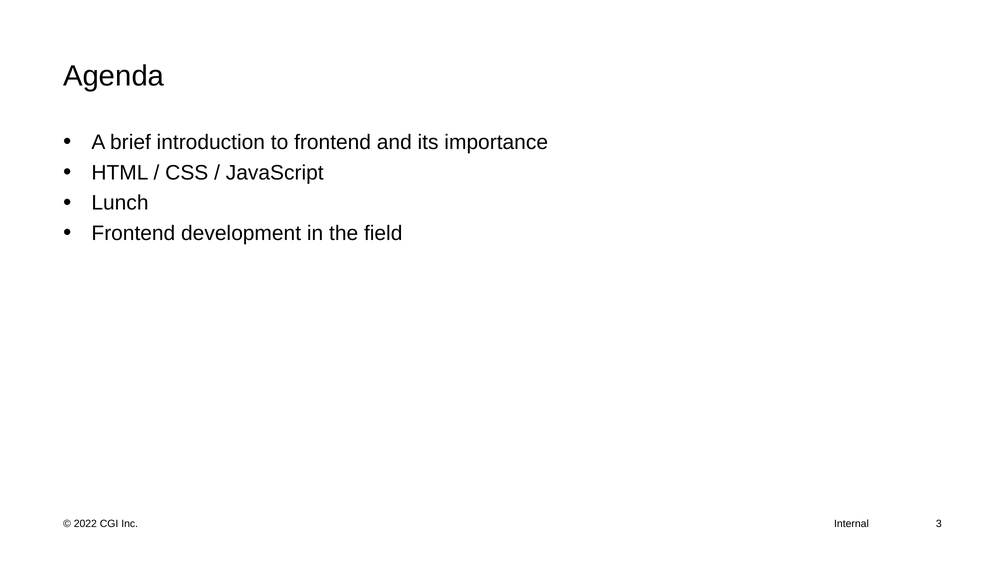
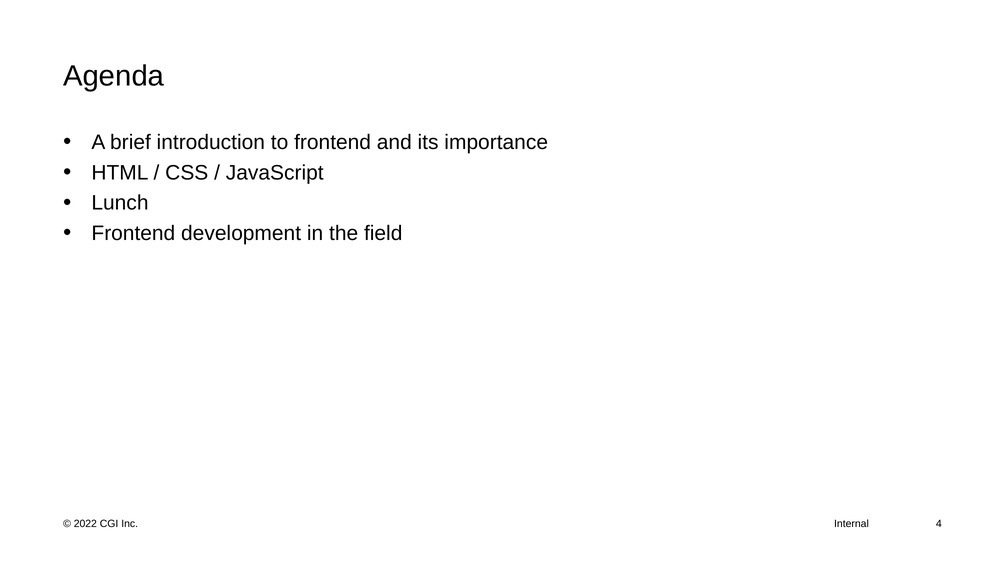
3: 3 -> 4
